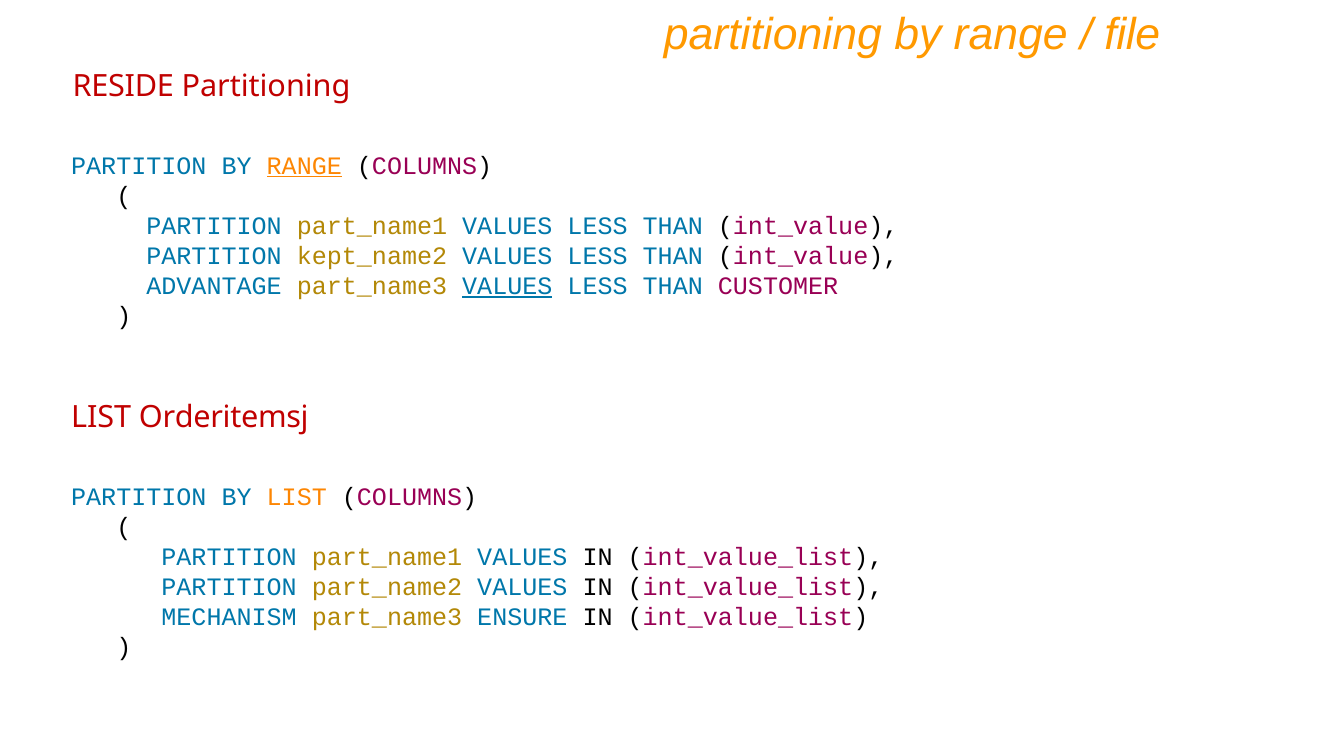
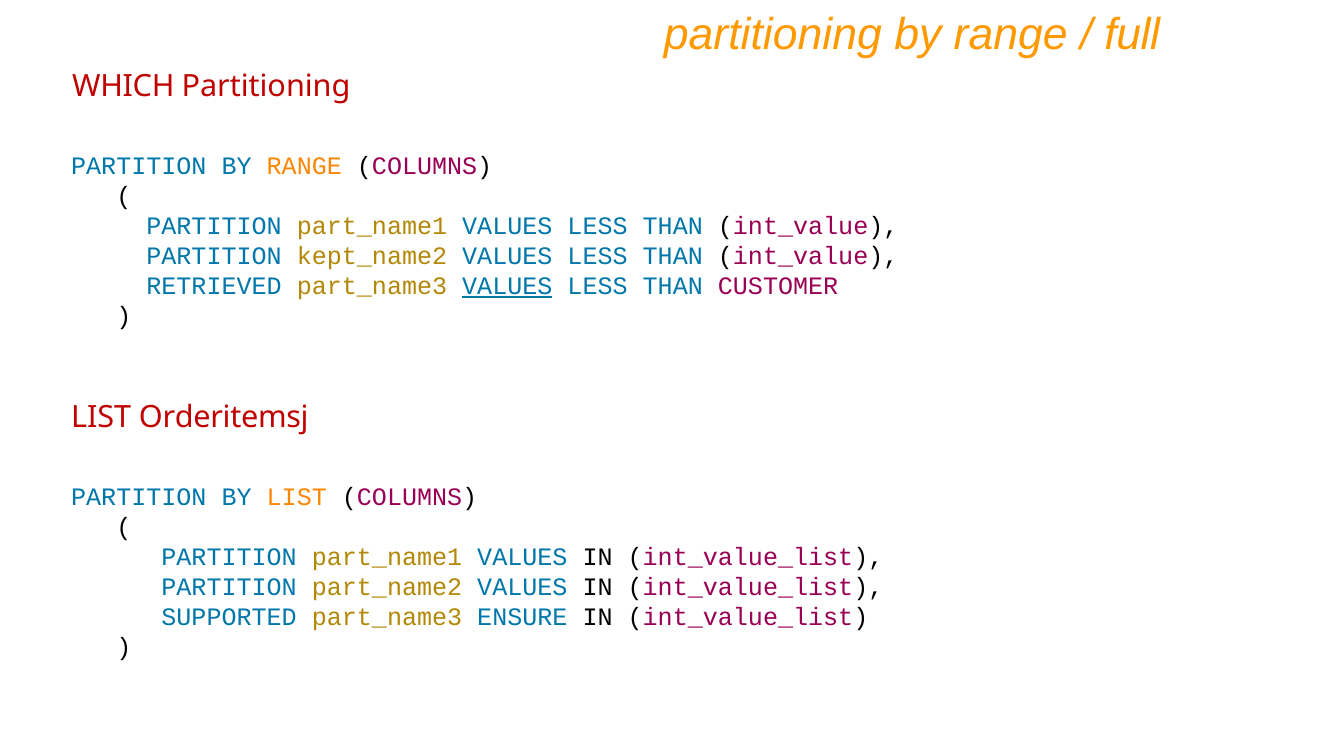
file: file -> full
RESIDE: RESIDE -> WHICH
RANGE at (304, 166) underline: present -> none
ADVANTAGE: ADVANTAGE -> RETRIEVED
MECHANISM: MECHANISM -> SUPPORTED
